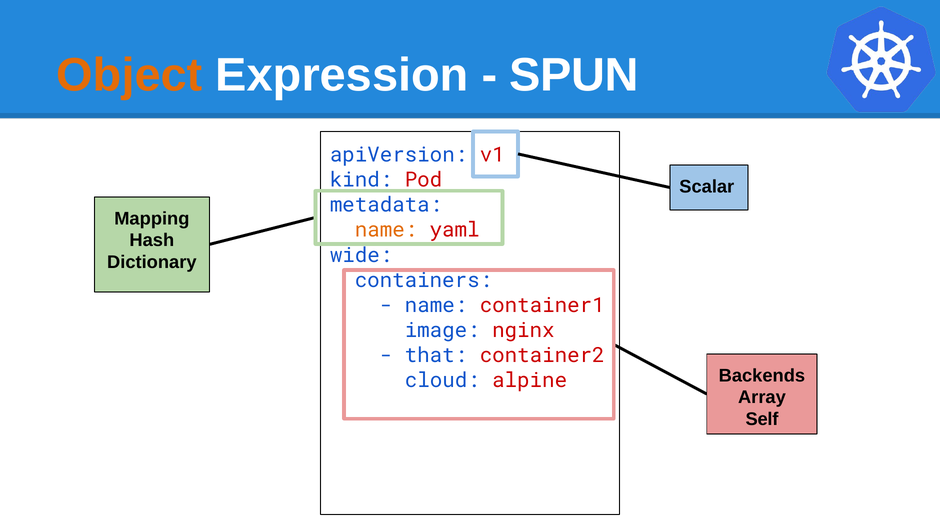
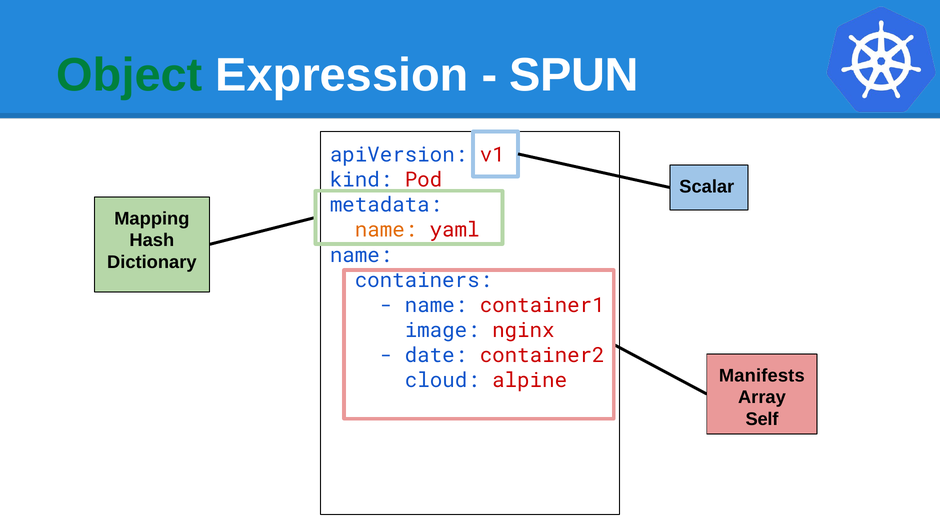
Object colour: orange -> green
wide at (361, 255): wide -> name
that: that -> date
Backends: Backends -> Manifests
